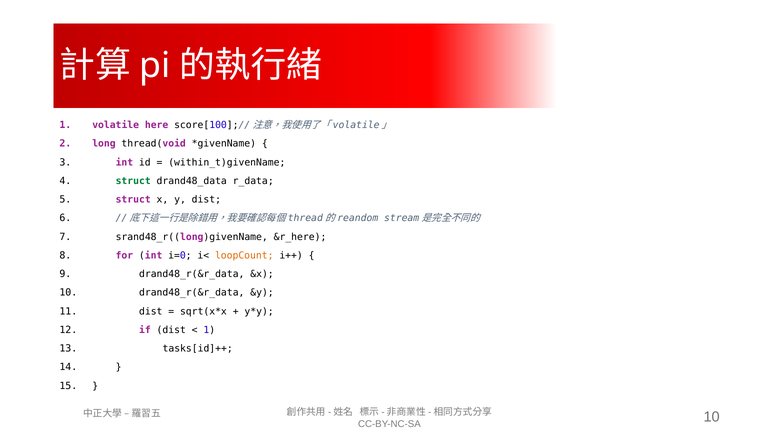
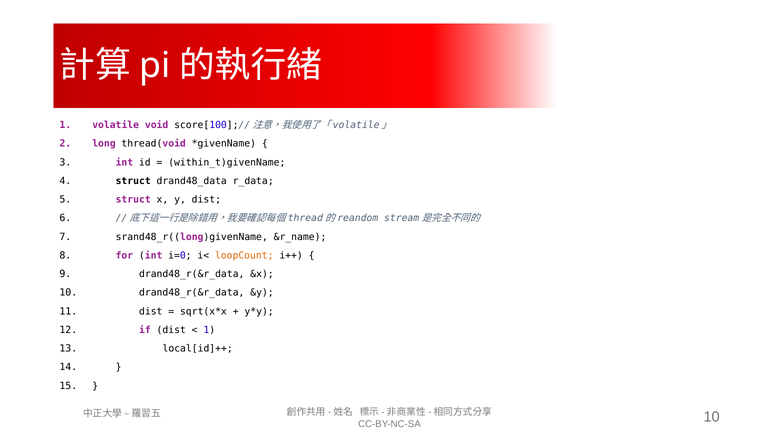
here: here -> void
struct at (133, 181) colour: green -> black
&r_here: &r_here -> &r_name
tasks[id]++: tasks[id]++ -> local[id]++
